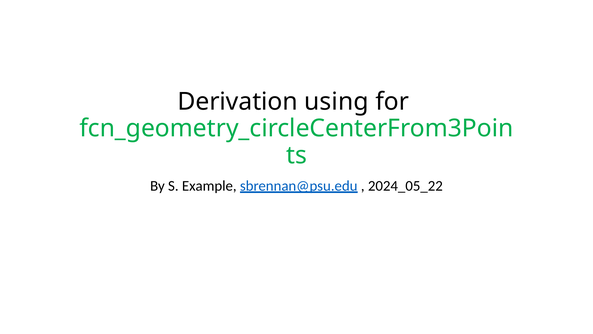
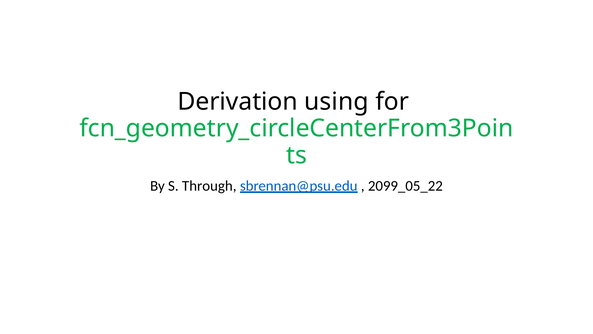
Example: Example -> Through
2024_05_22: 2024_05_22 -> 2099_05_22
